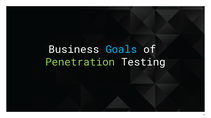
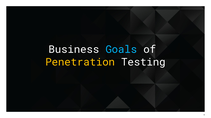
Penetration colour: light green -> yellow
